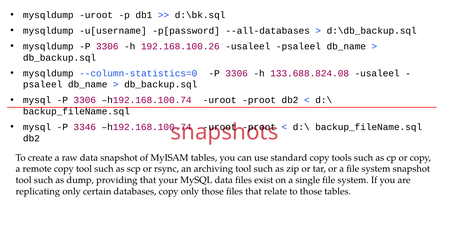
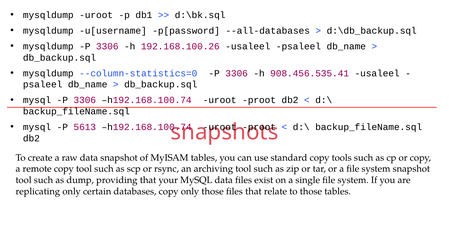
133.688.824.08: 133.688.824.08 -> 908.456.535.41
3346: 3346 -> 5613
